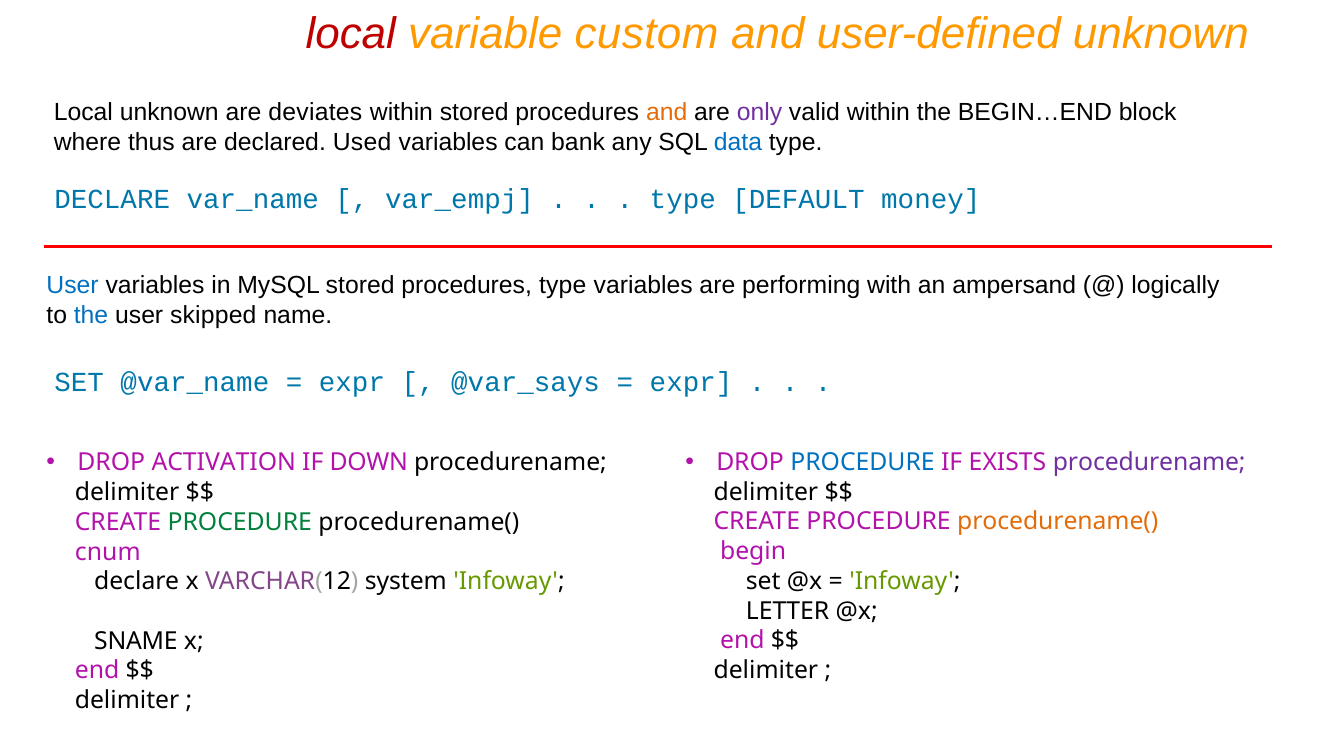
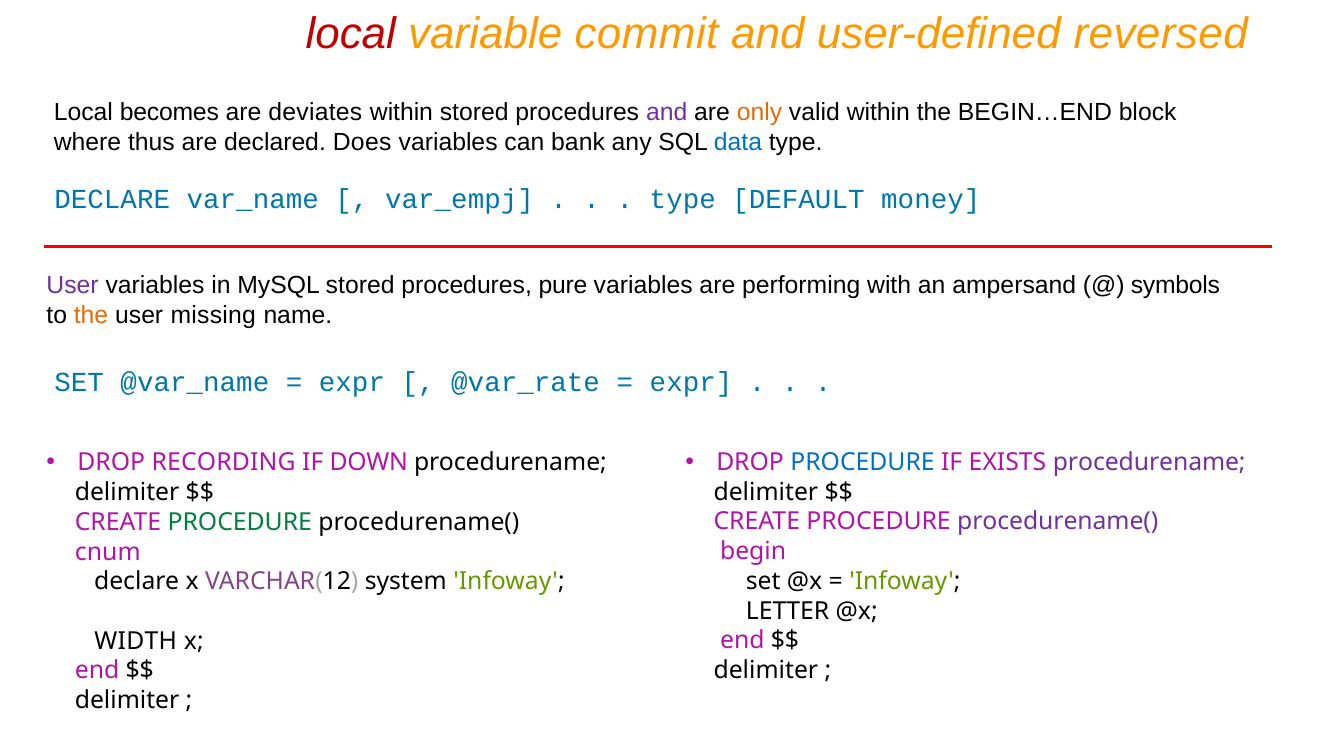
custom: custom -> commit
user-defined unknown: unknown -> reversed
Local unknown: unknown -> becomes
and at (667, 112) colour: orange -> purple
only colour: purple -> orange
Used: Used -> Does
User at (73, 285) colour: blue -> purple
procedures type: type -> pure
logically: logically -> symbols
the at (91, 315) colour: blue -> orange
skipped: skipped -> missing
@var_says: @var_says -> @var_rate
ACTIVATION: ACTIVATION -> RECORDING
procedurename( at (1058, 521) colour: orange -> purple
SNAME: SNAME -> WIDTH
